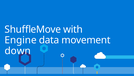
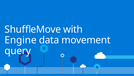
down: down -> query
